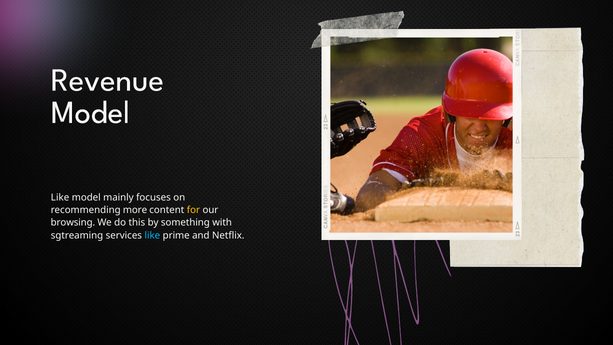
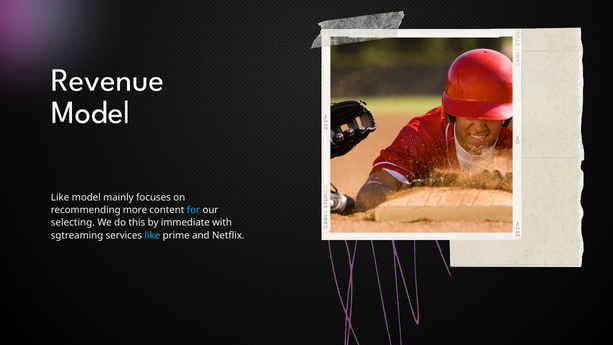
for colour: yellow -> light blue
browsing: browsing -> selecting
something: something -> immediate
